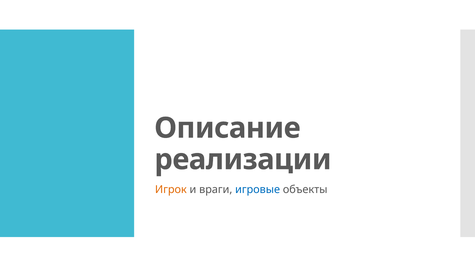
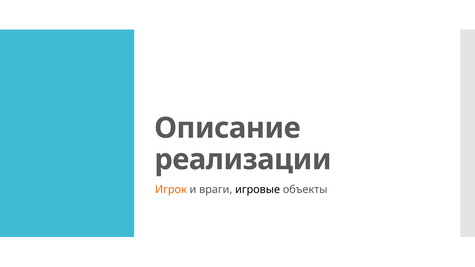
игровые colour: blue -> black
